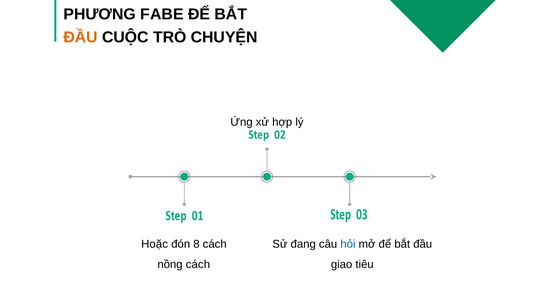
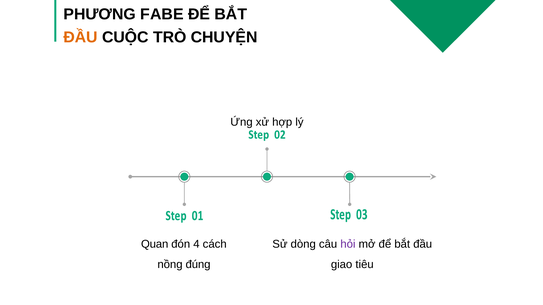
Hoặc: Hoặc -> Quan
8: 8 -> 4
đang: đang -> dòng
hỏi colour: blue -> purple
nồng cách: cách -> đúng
